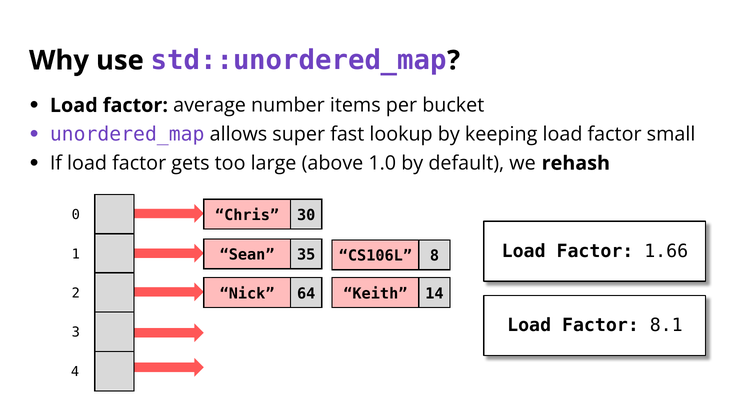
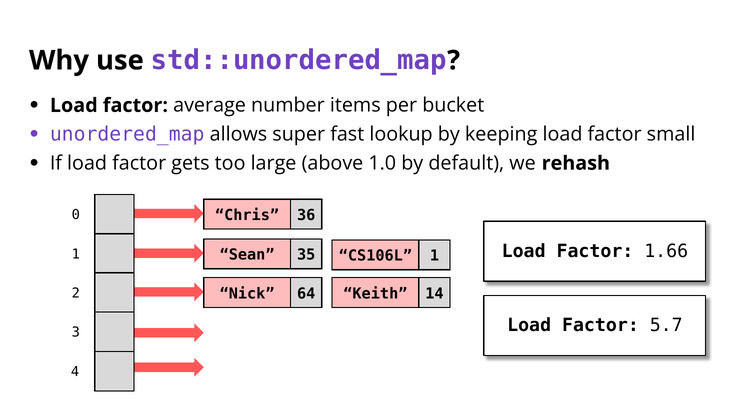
30: 30 -> 36
CS106L 8: 8 -> 1
8.1: 8.1 -> 5.7
